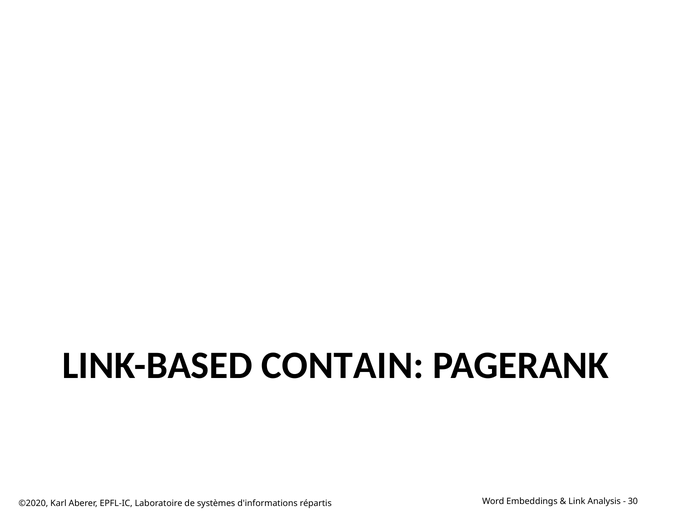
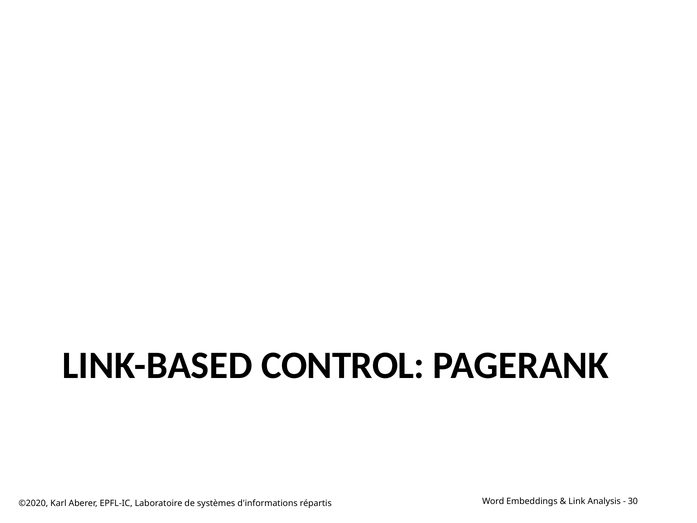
CONTAIN: CONTAIN -> CONTROL
